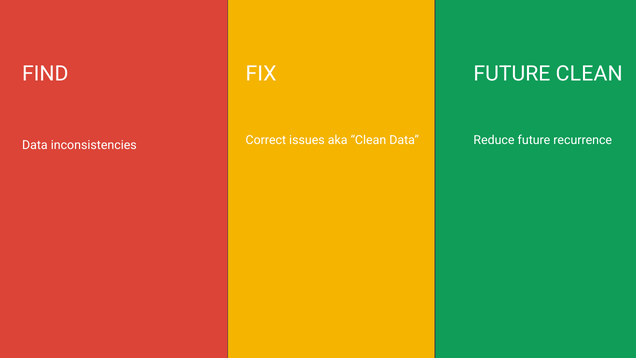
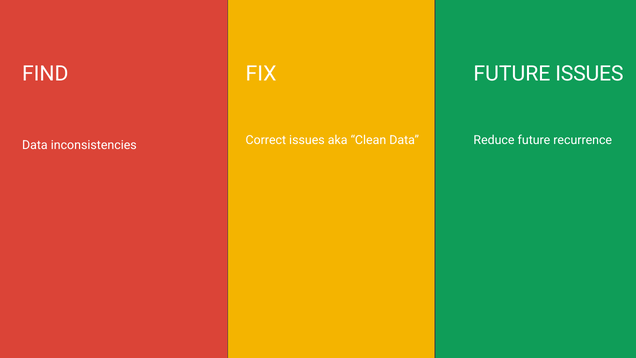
FUTURE CLEAN: CLEAN -> ISSUES
